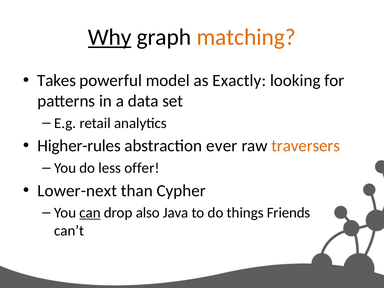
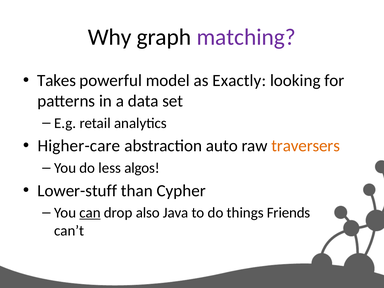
Why underline: present -> none
matching colour: orange -> purple
Higher-rules: Higher-rules -> Higher-care
ever: ever -> auto
offer: offer -> algos
Lower-next: Lower-next -> Lower-stuff
